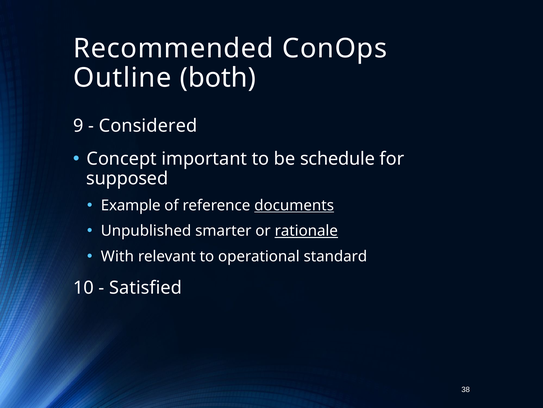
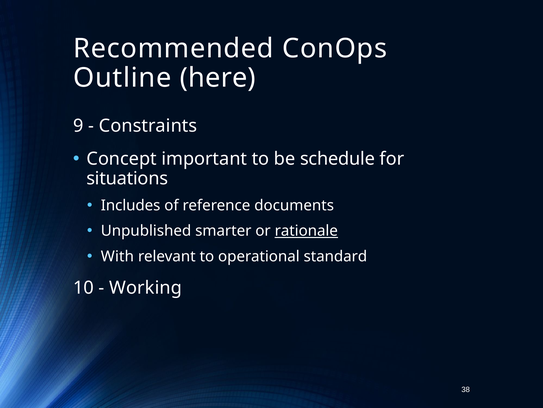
both: both -> here
Considered: Considered -> Constraints
supposed: supposed -> situations
Example: Example -> Includes
documents underline: present -> none
Satisfied: Satisfied -> Working
